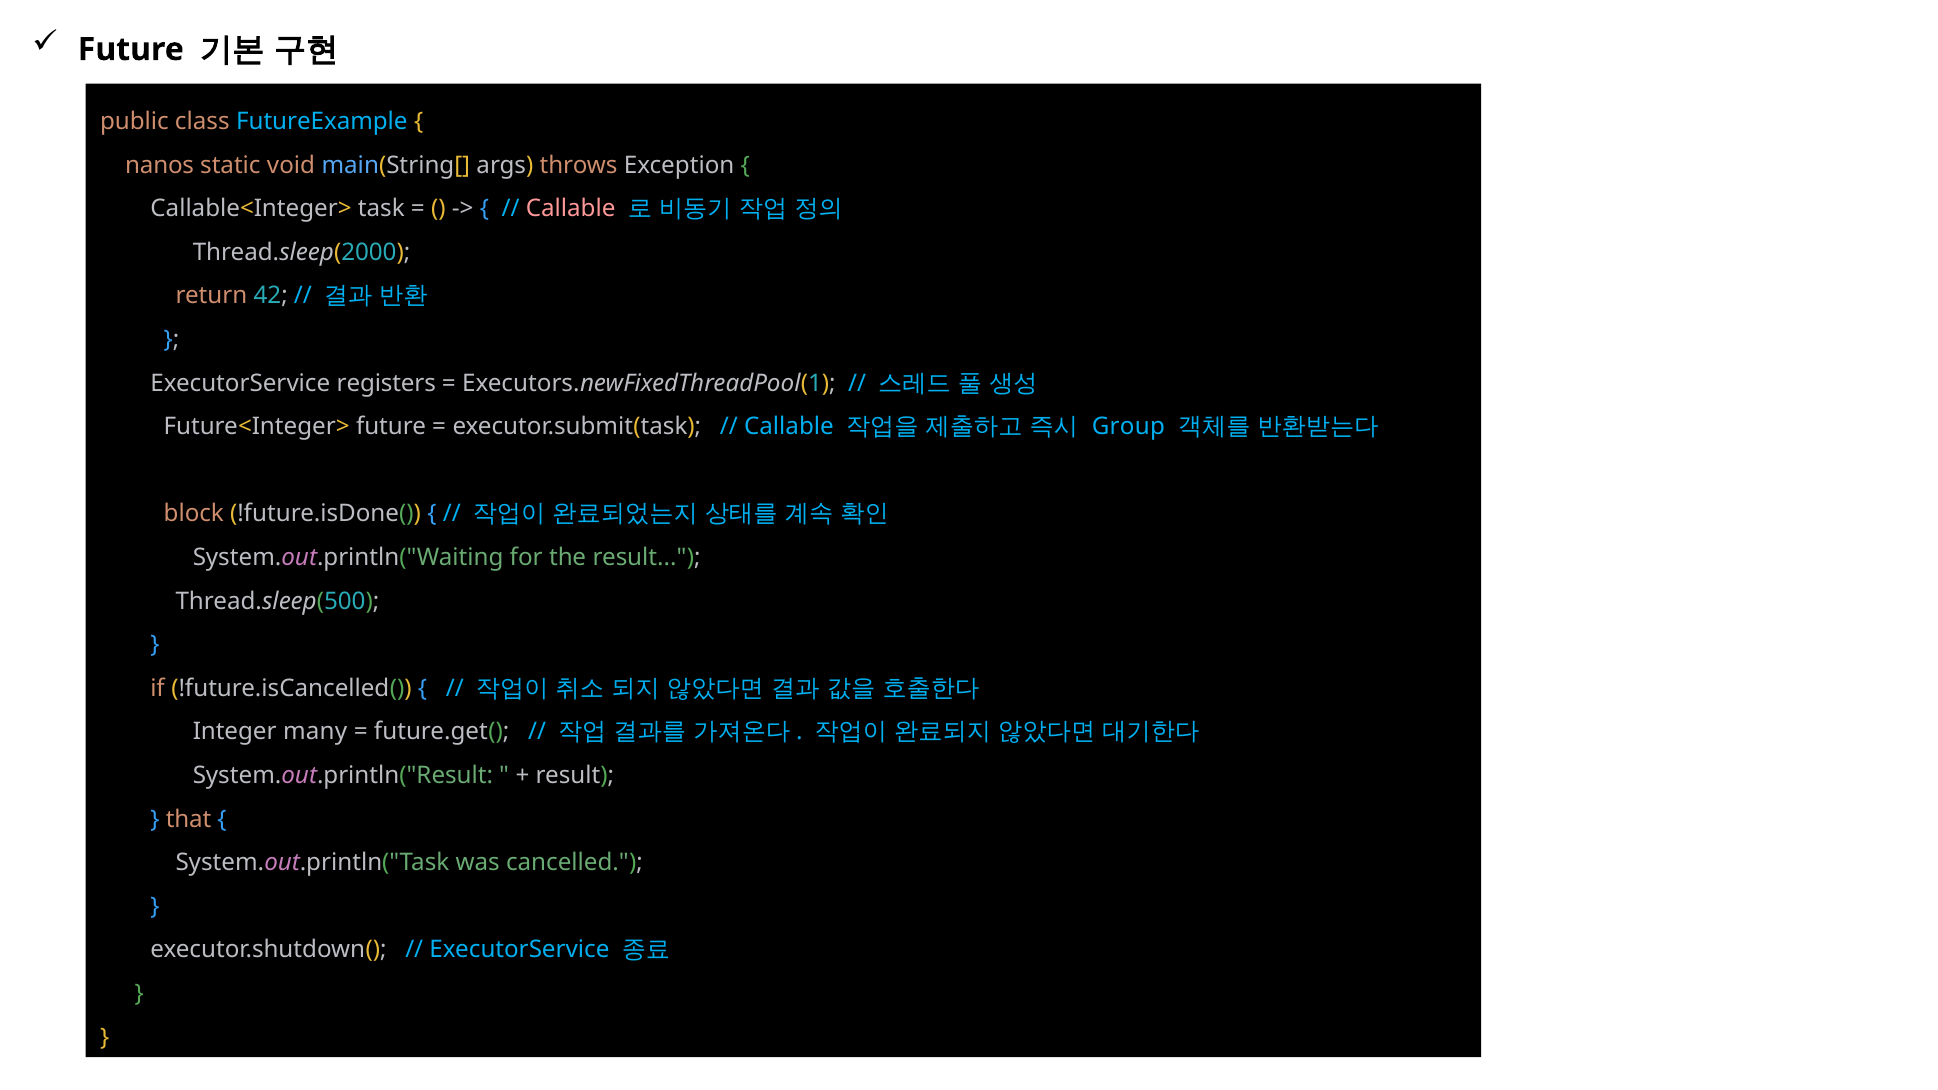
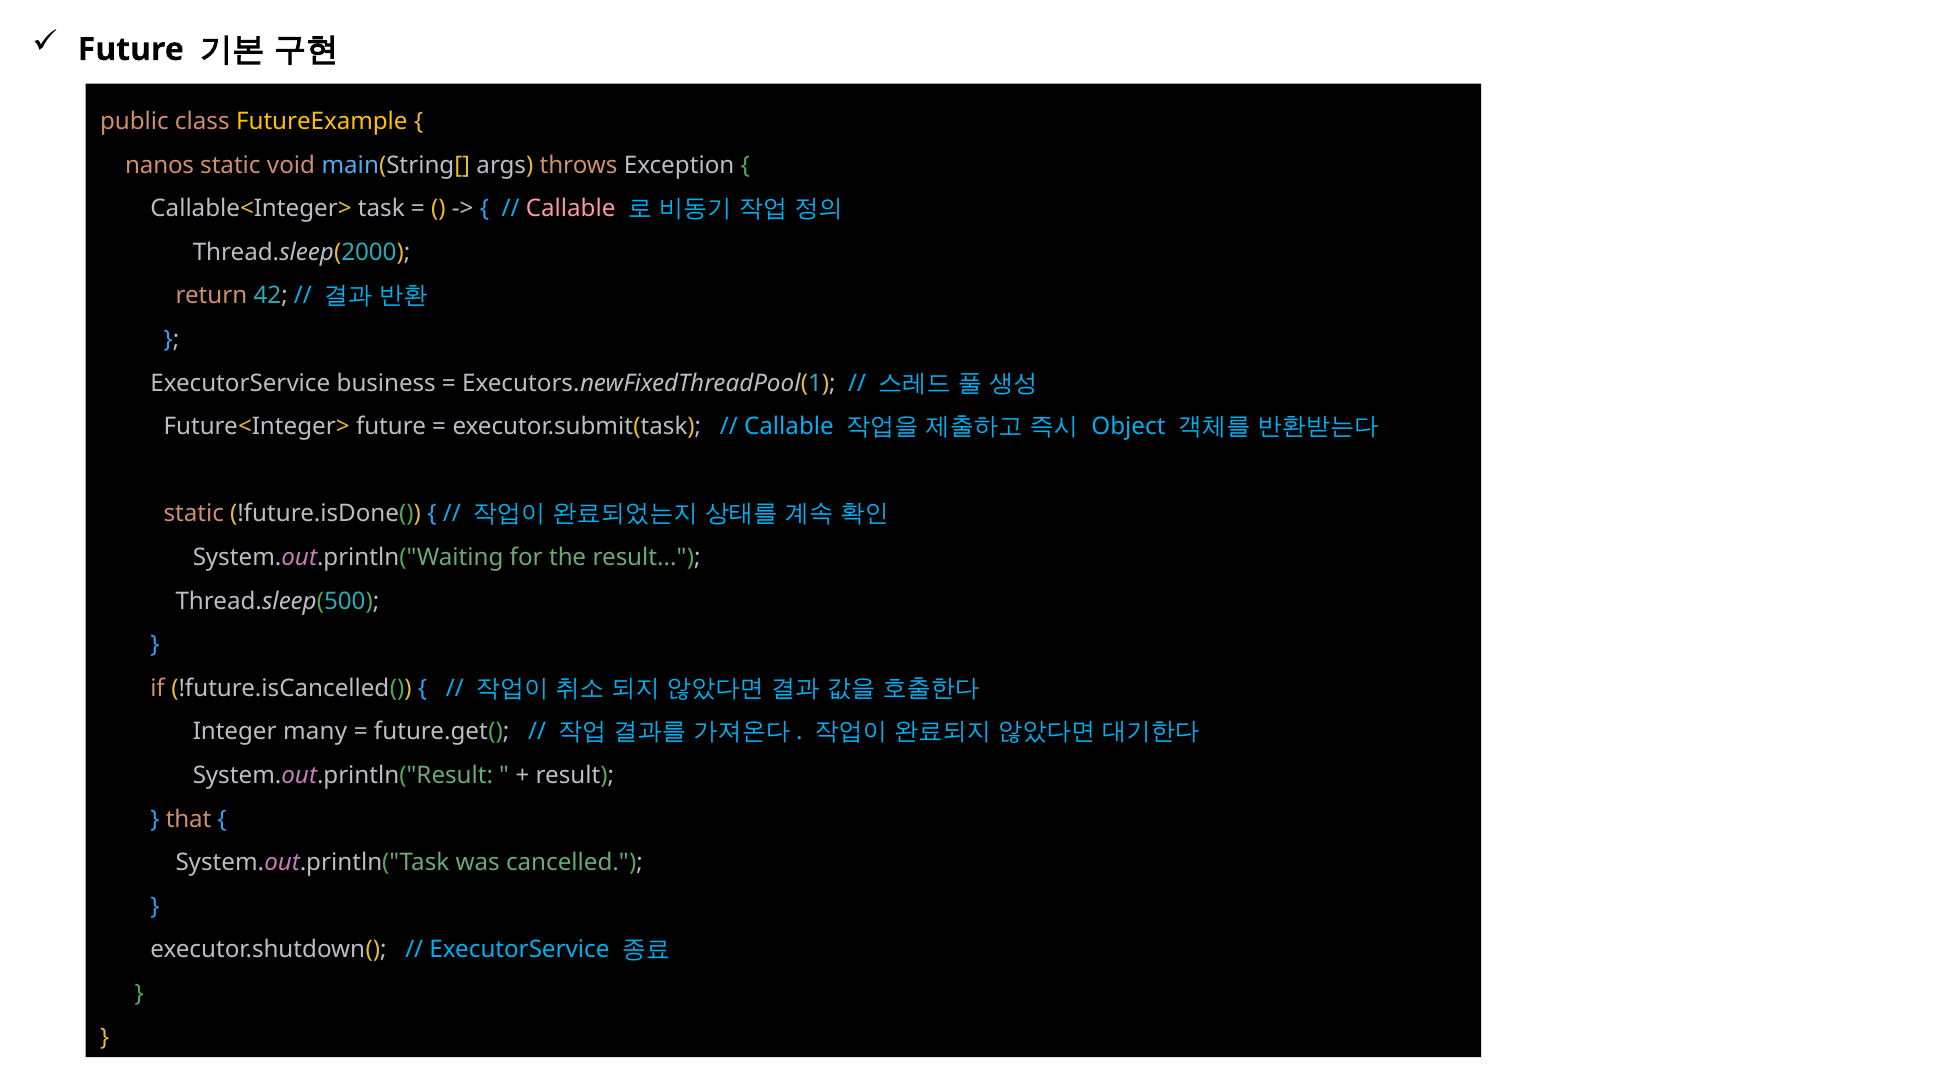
FutureExample colour: light blue -> yellow
registers: registers -> business
Group: Group -> Object
block at (194, 514): block -> static
